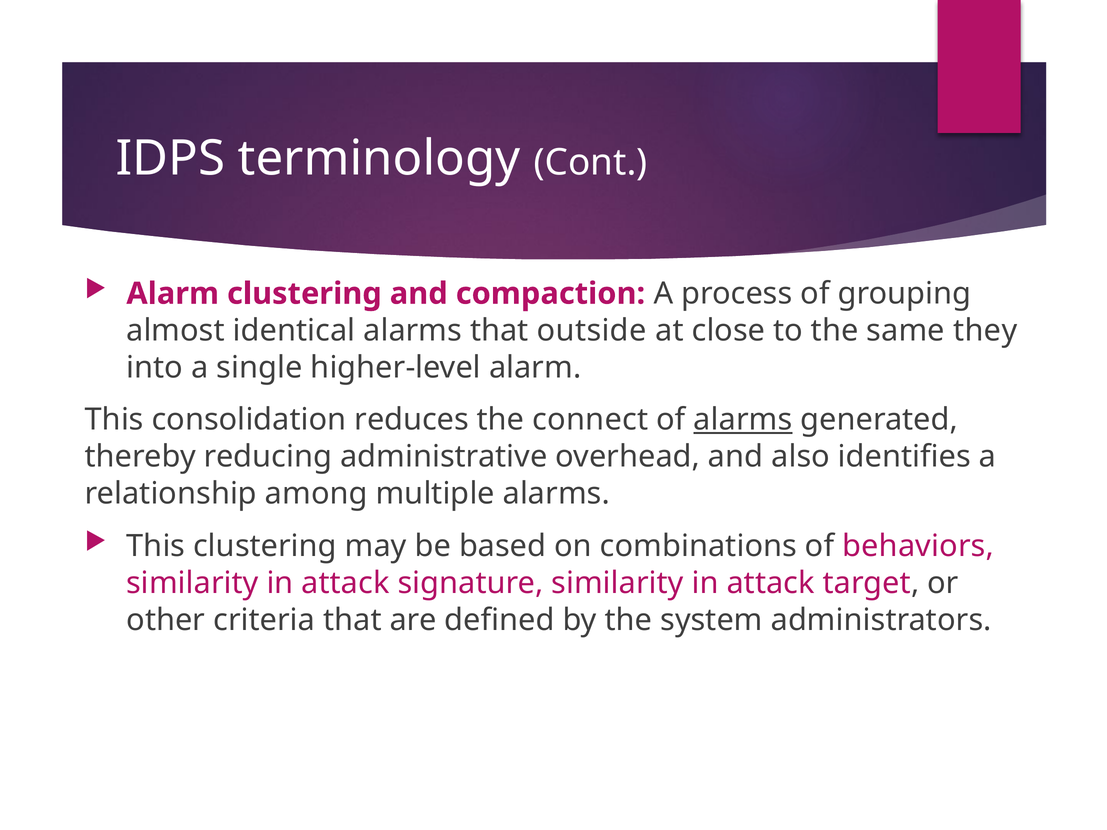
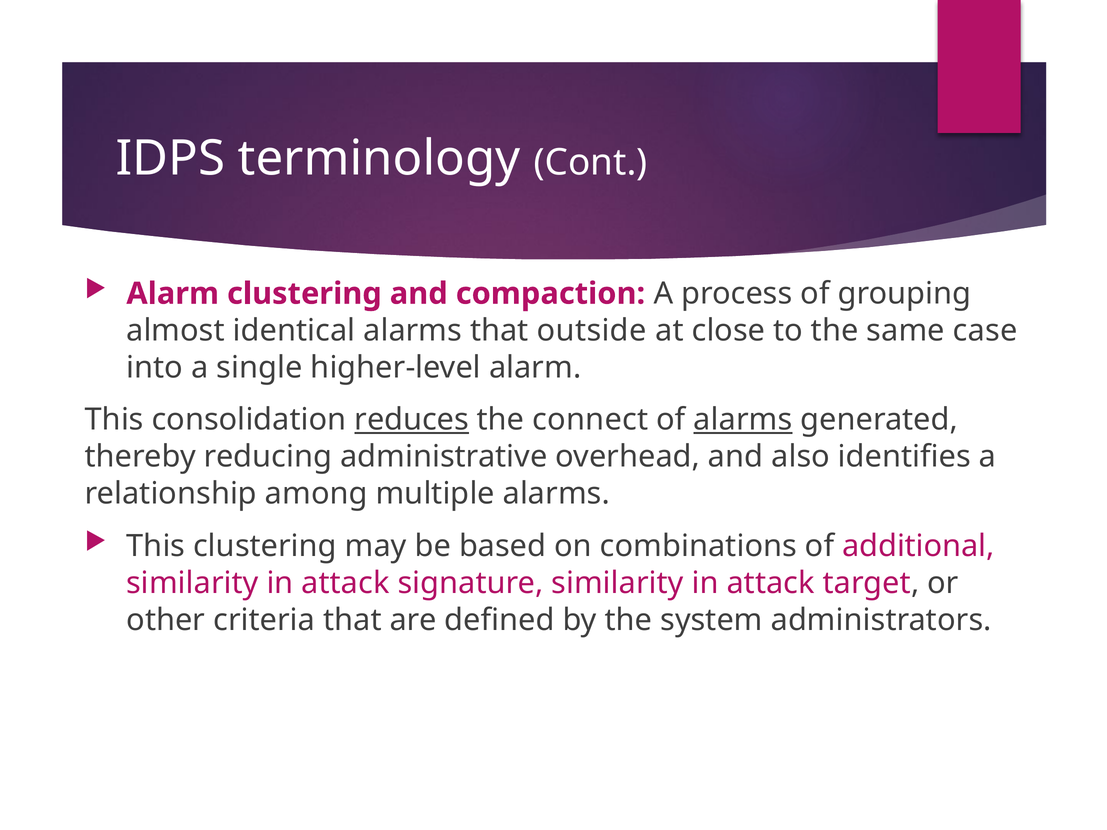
they: they -> case
reduces underline: none -> present
behaviors: behaviors -> additional
